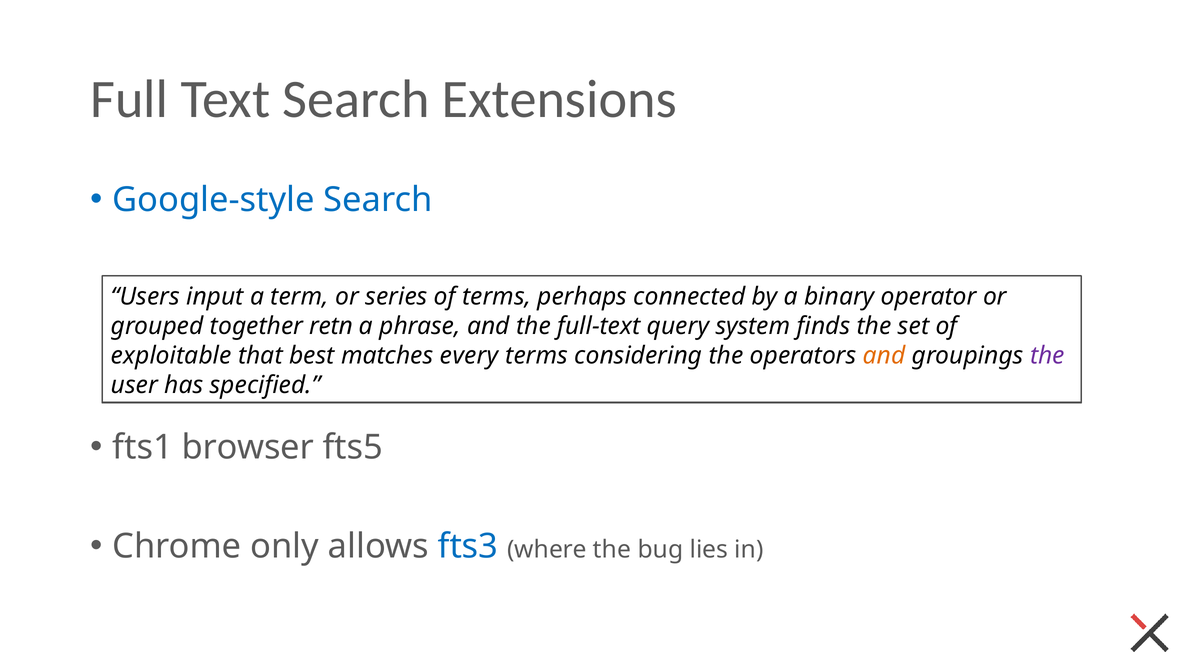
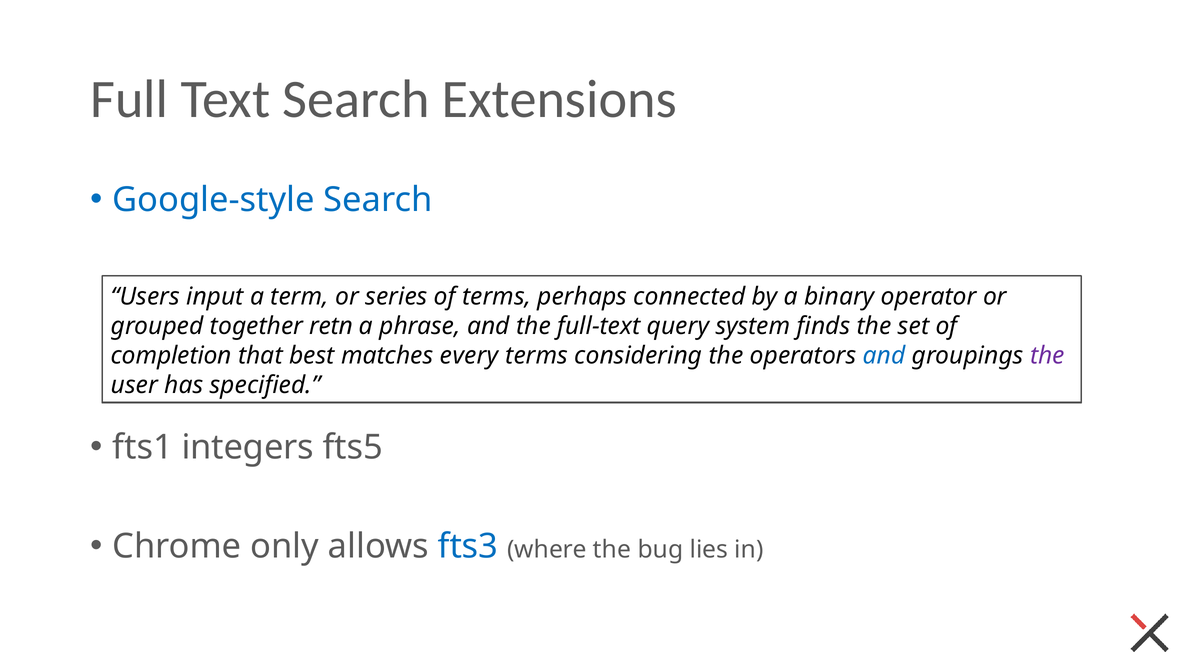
exploitable: exploitable -> completion
and at (884, 356) colour: orange -> blue
browser: browser -> integers
